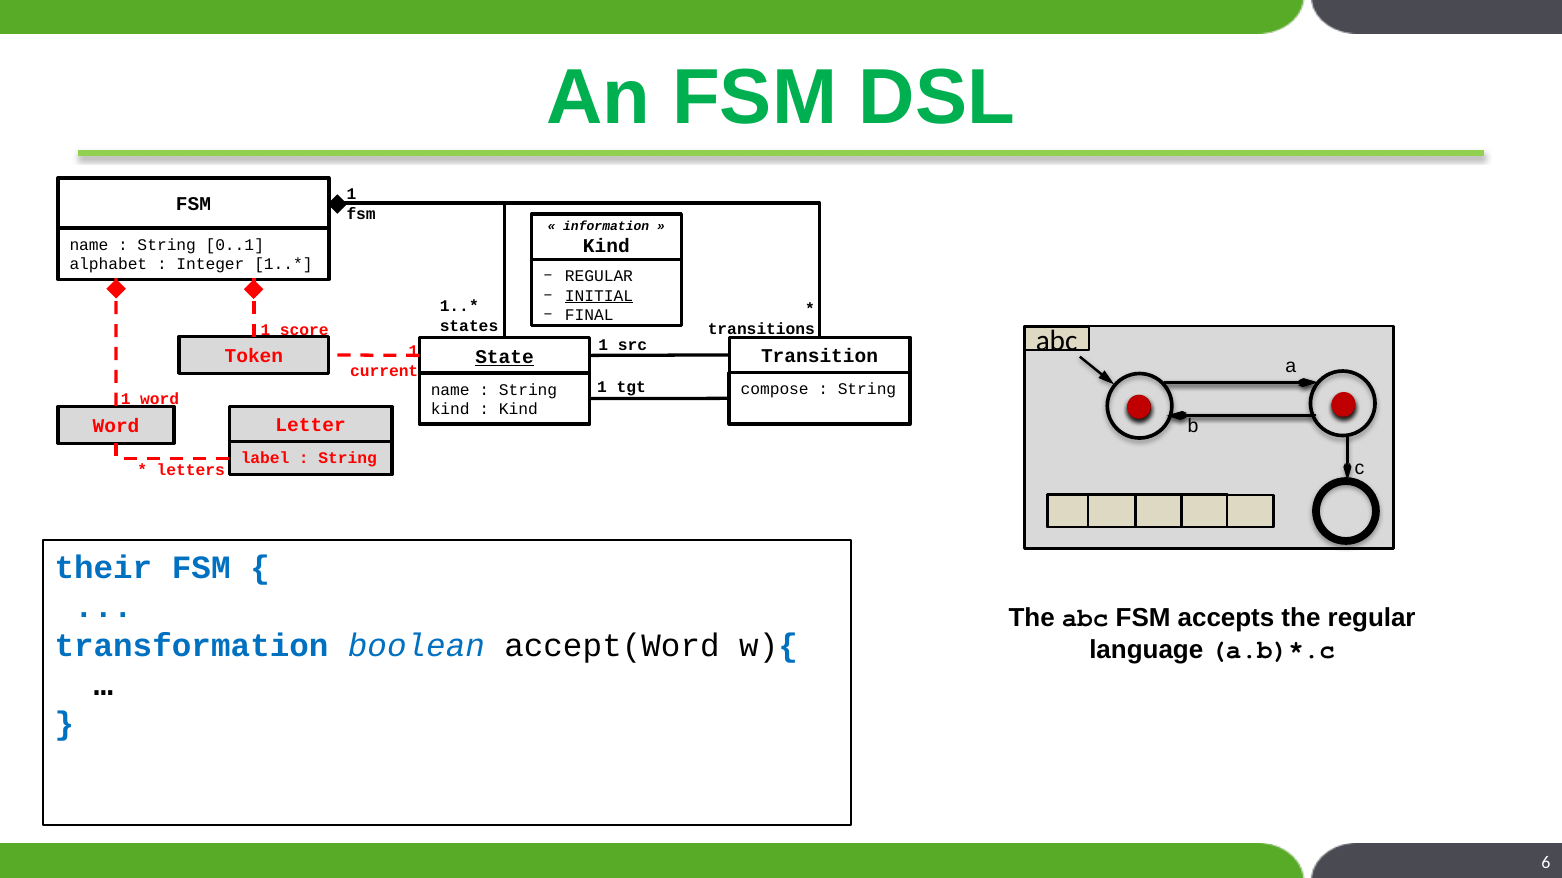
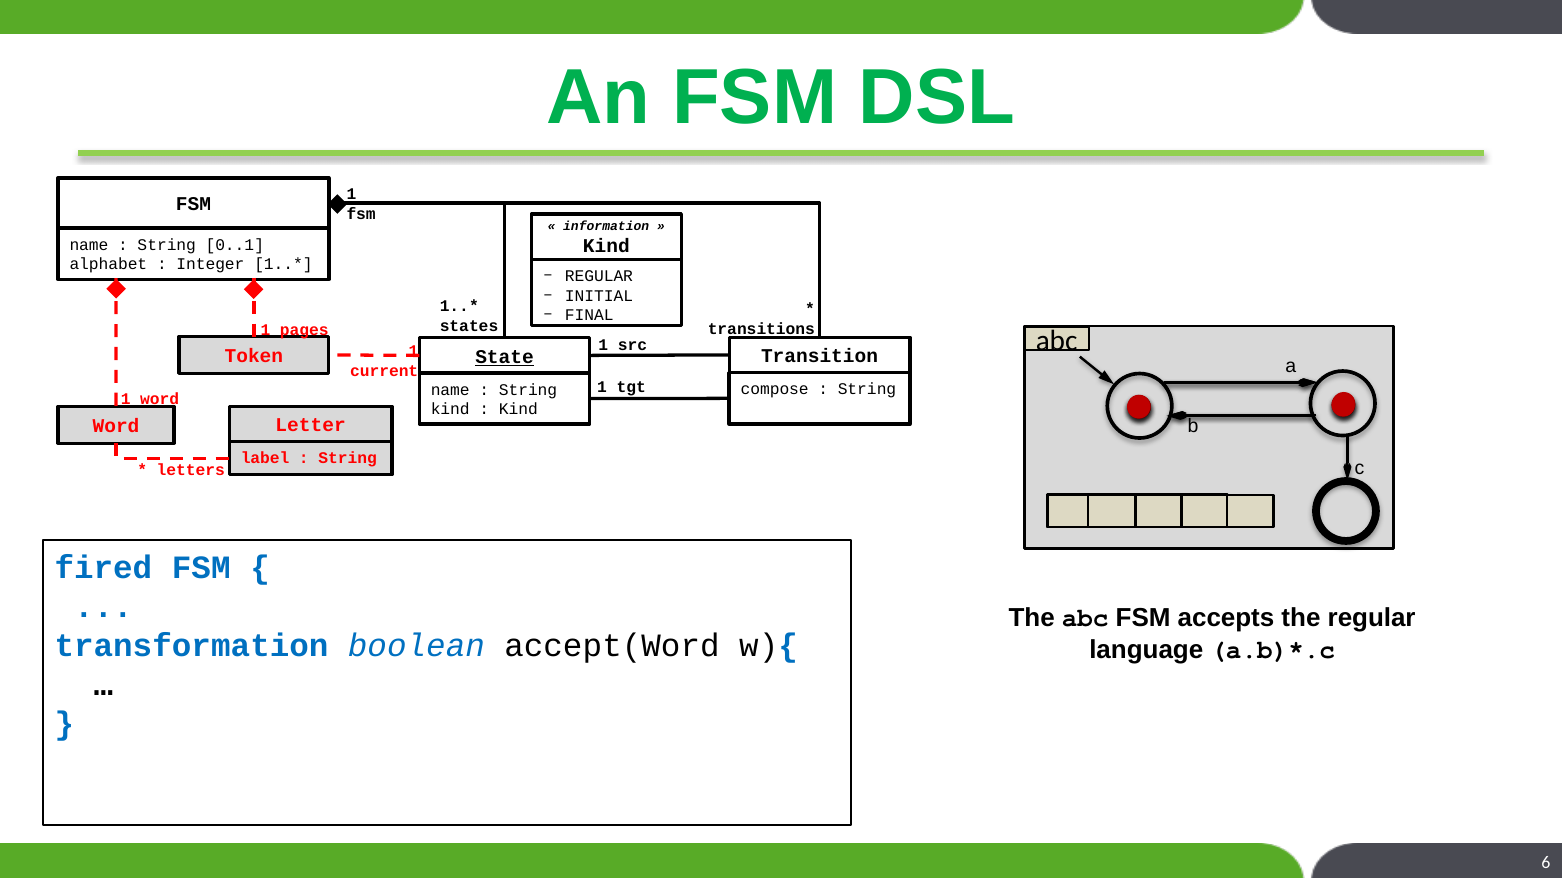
INITIAL underline: present -> none
score: score -> pages
their: their -> fired
